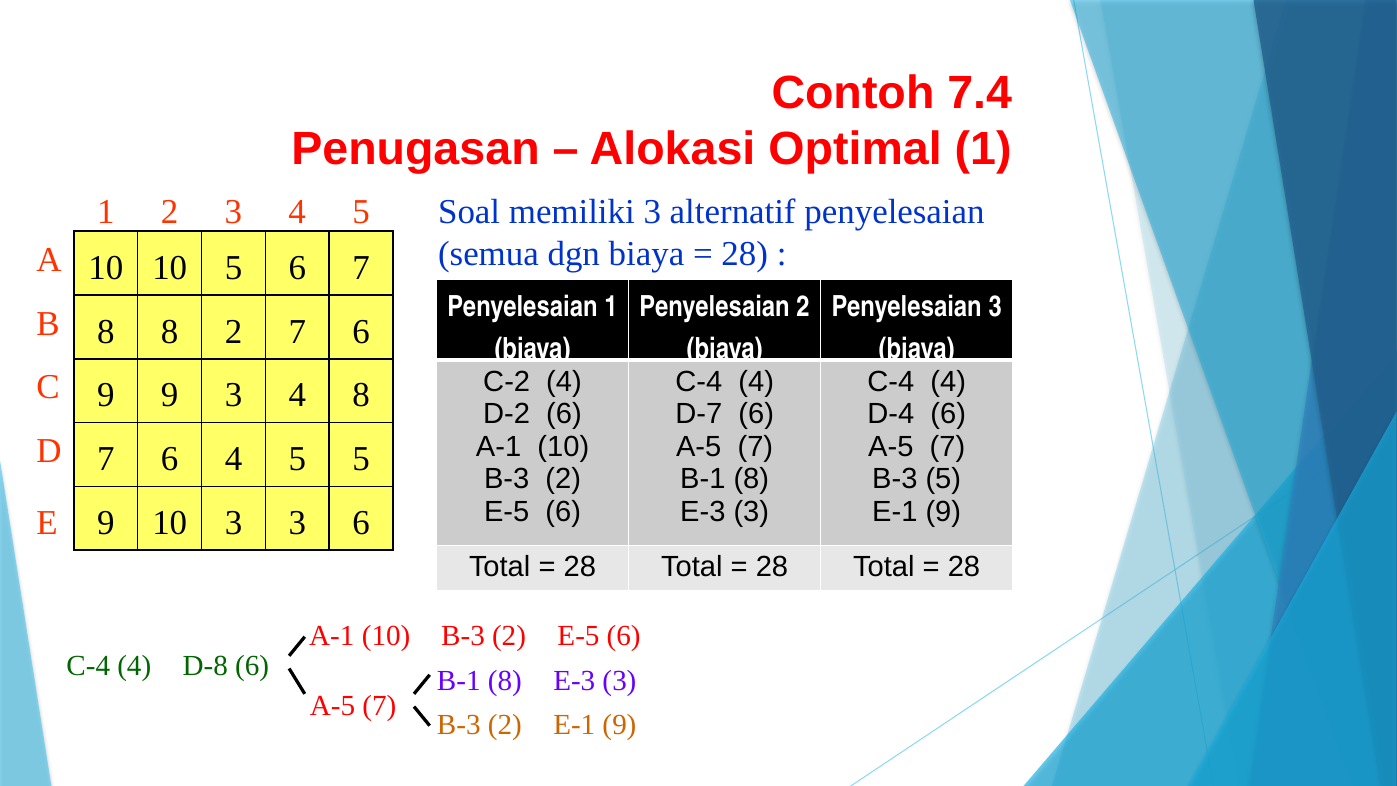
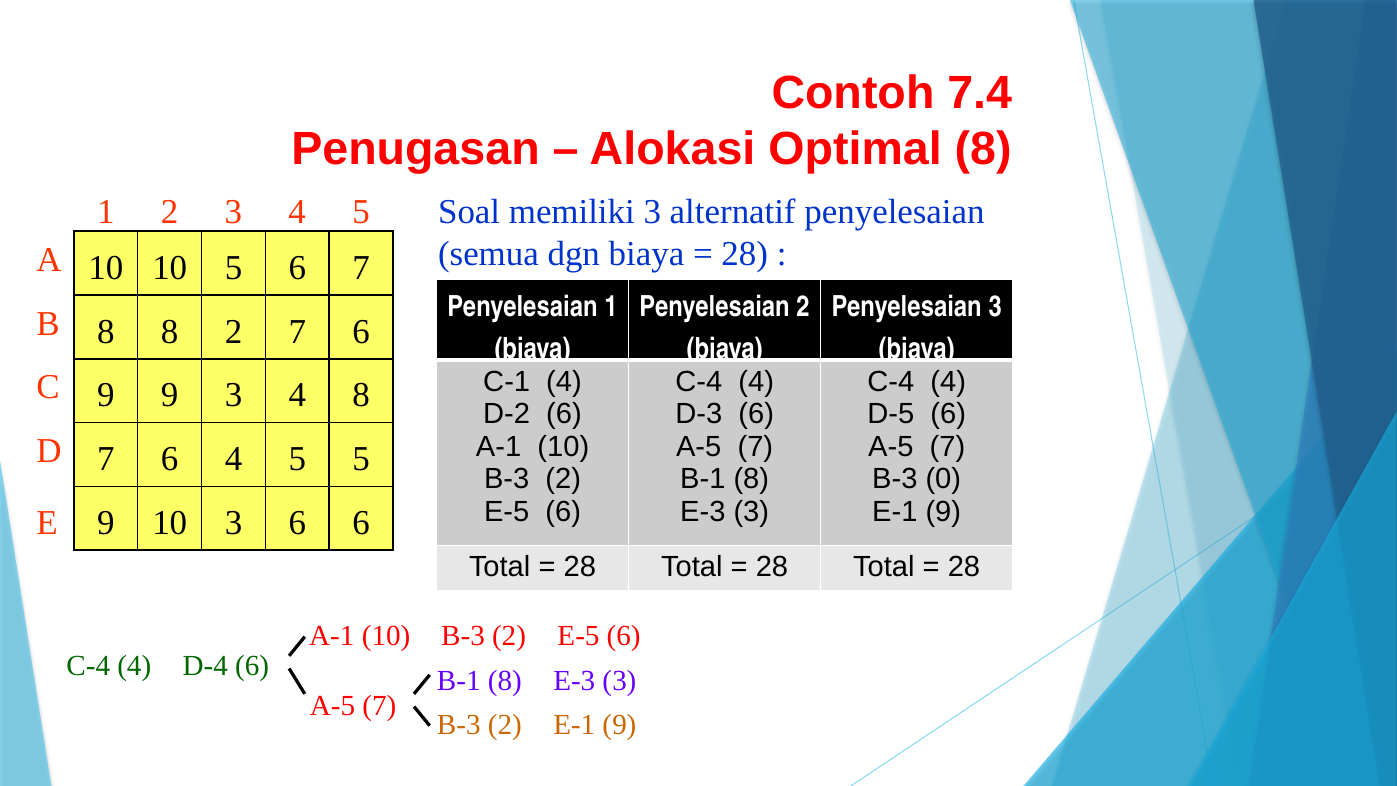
Optimal 1: 1 -> 8
C-2: C-2 -> C-1
D-7: D-7 -> D-3
D-4: D-4 -> D-5
B-3 5: 5 -> 0
3 at (297, 523): 3 -> 6
D-8: D-8 -> D-4
